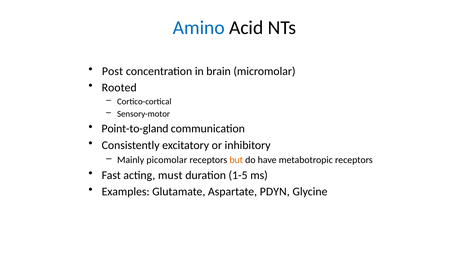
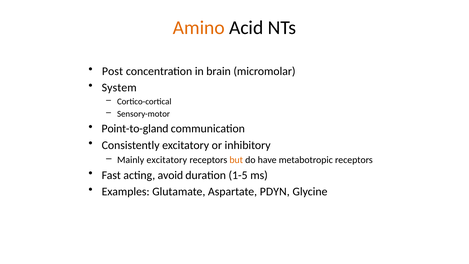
Amino colour: blue -> orange
Rooted: Rooted -> System
Mainly picomolar: picomolar -> excitatory
must: must -> avoid
